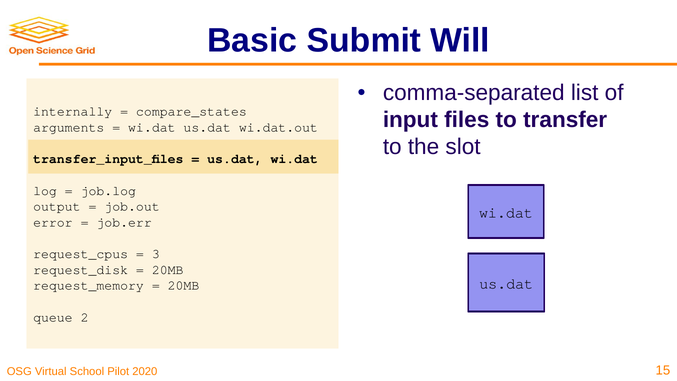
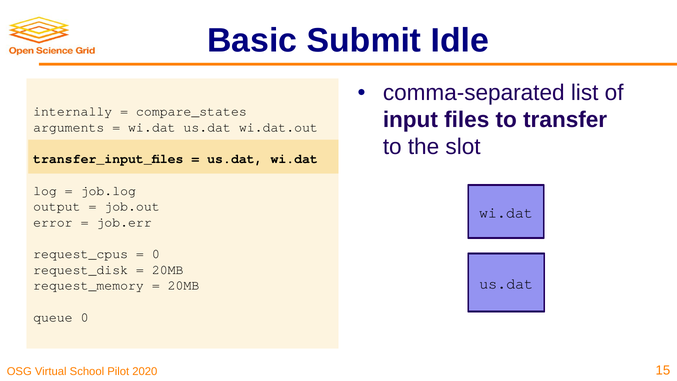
Will: Will -> Idle
3 at (156, 254): 3 -> 0
queue 2: 2 -> 0
